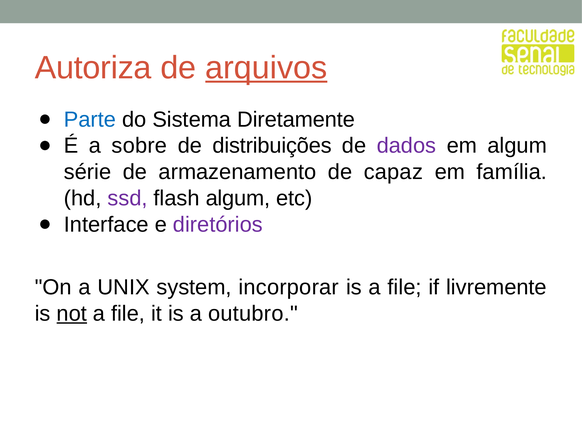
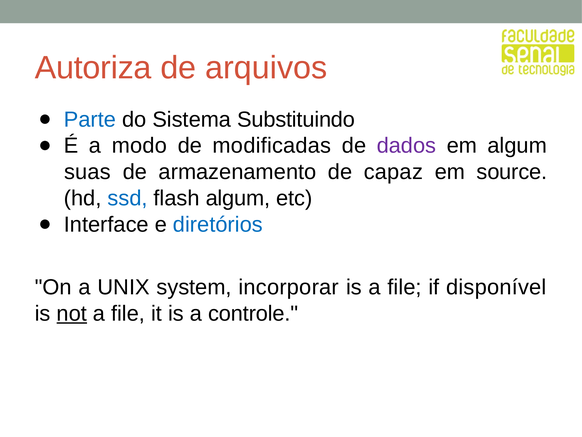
arquivos underline: present -> none
Diretamente: Diretamente -> Substituindo
sobre: sobre -> modo
distribuições: distribuições -> modificadas
série: série -> suas
família: família -> source
ssd colour: purple -> blue
diretórios colour: purple -> blue
livremente: livremente -> disponível
outubro: outubro -> controle
